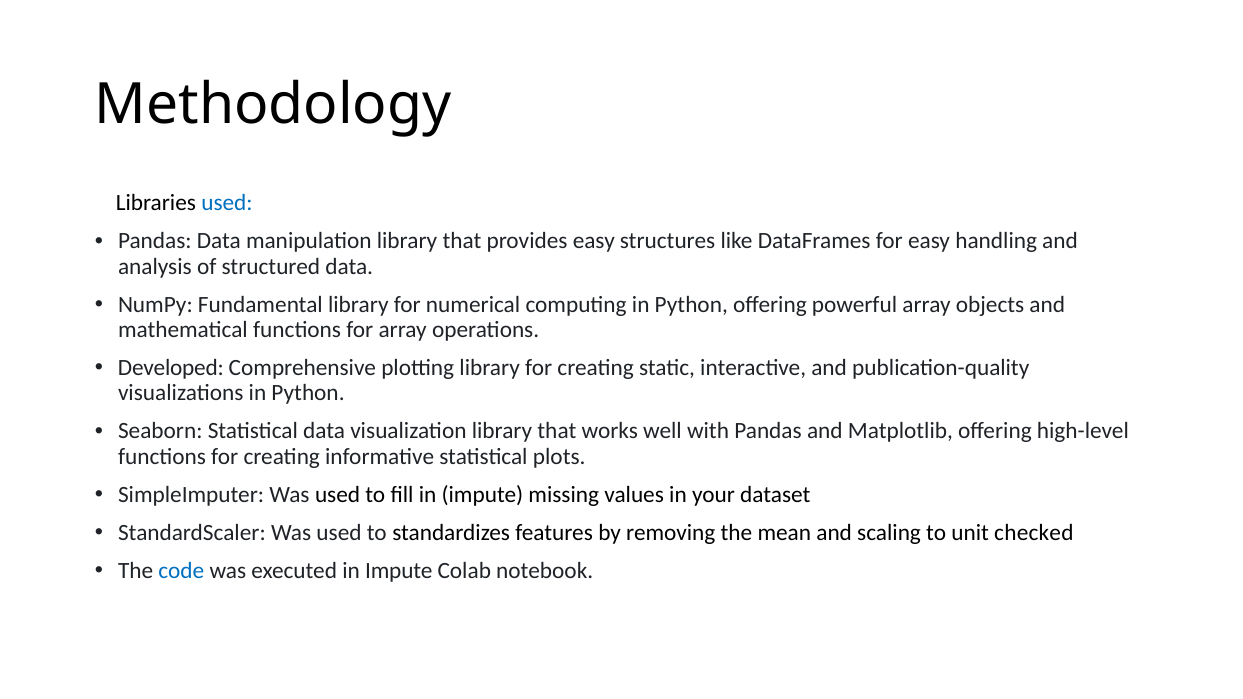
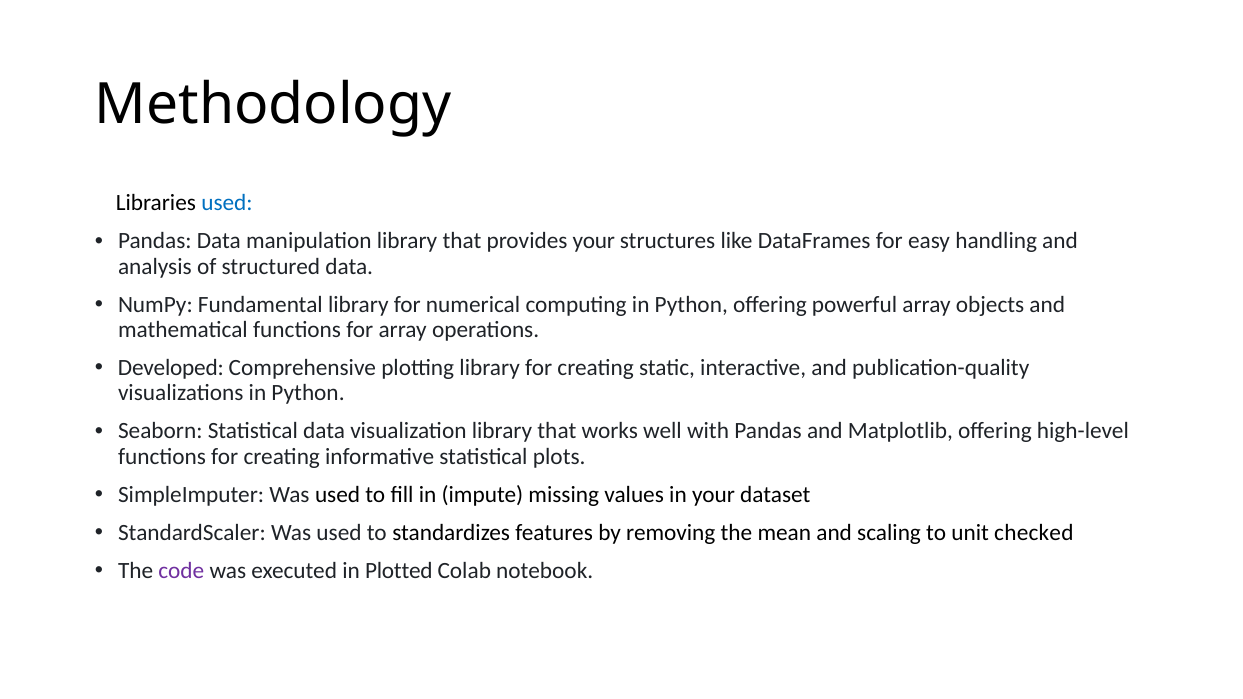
provides easy: easy -> your
code colour: blue -> purple
executed in Impute: Impute -> Plotted
